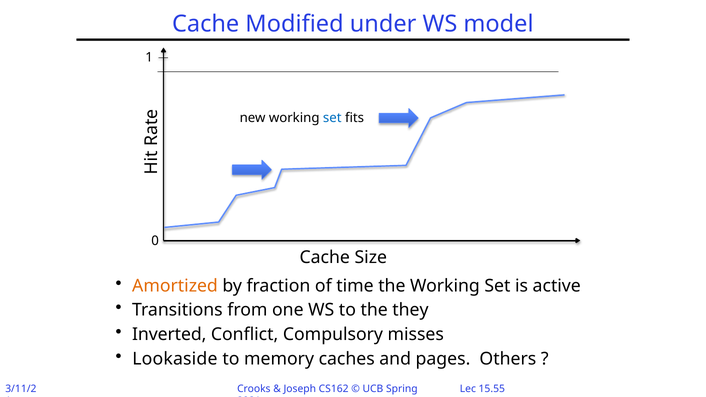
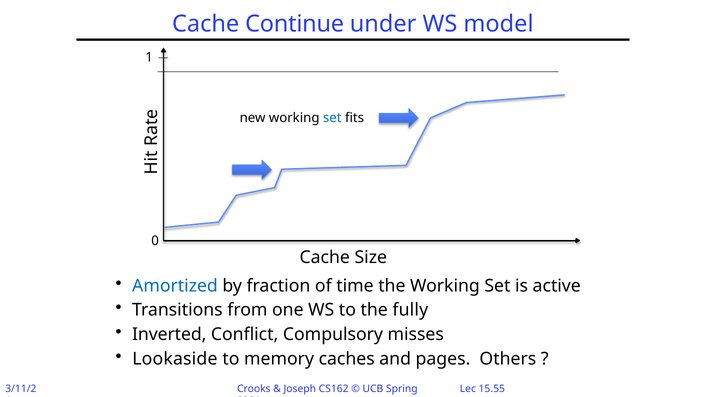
Modified: Modified -> Continue
Amortized colour: orange -> blue
they: they -> fully
